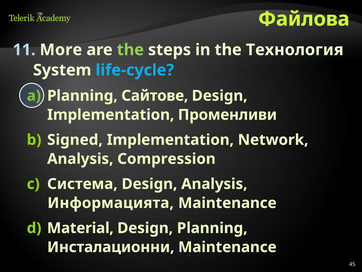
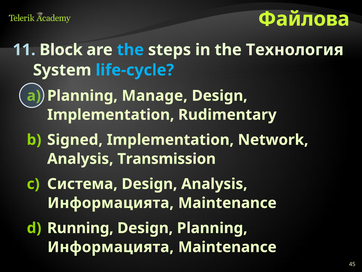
More: More -> Block
the at (130, 50) colour: light green -> light blue
Сайтове: Сайтове -> Manage
Променливи: Променливи -> Rudimentary
Compression: Compression -> Transmission
Material: Material -> Running
Инсталационни at (111, 247): Инсталационни -> Информацията
